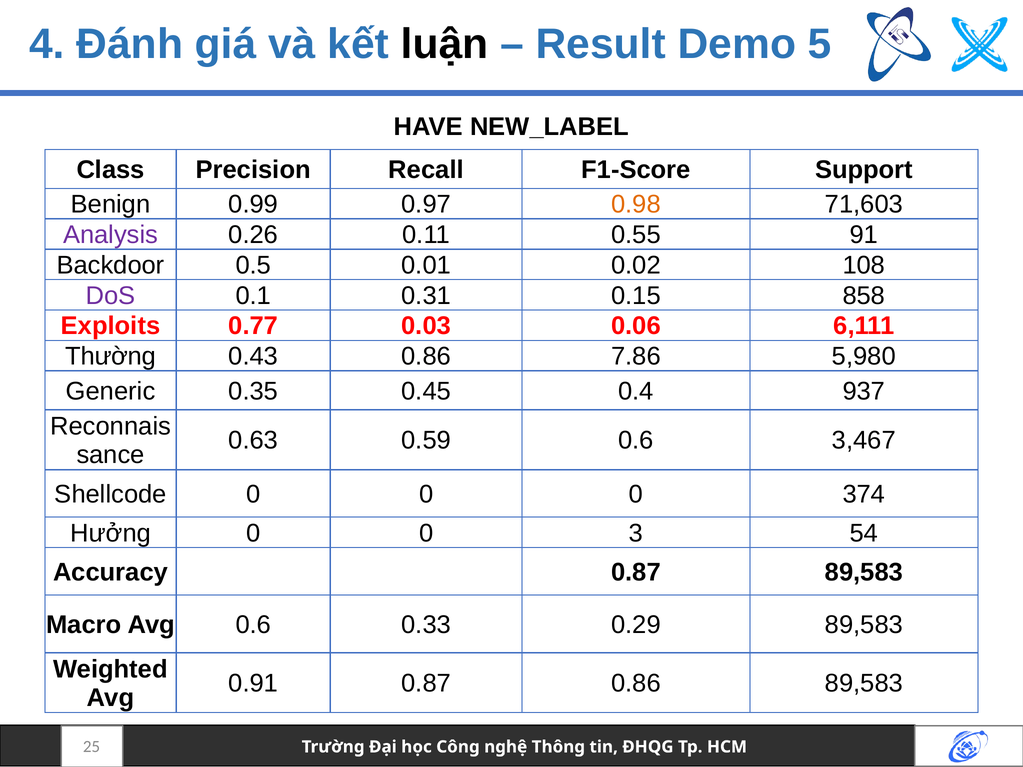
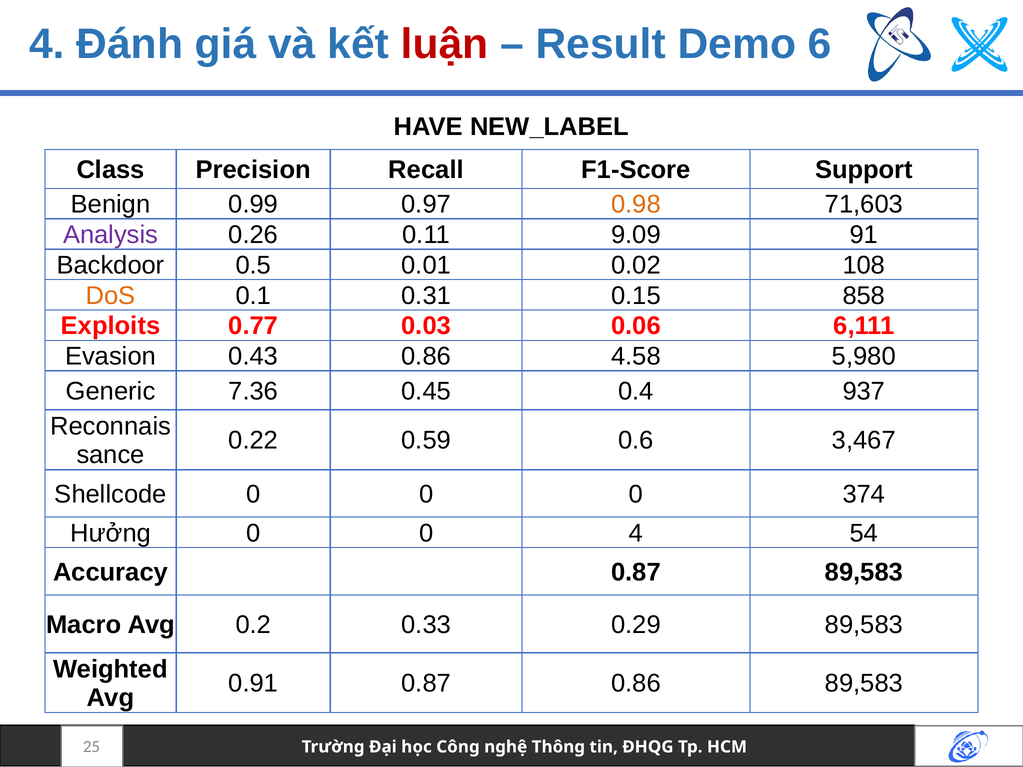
luận colour: black -> red
5: 5 -> 6
0.55: 0.55 -> 9.09
DoS colour: purple -> orange
Thường: Thường -> Evasion
7.86: 7.86 -> 4.58
0.35: 0.35 -> 7.36
0.63: 0.63 -> 0.22
0 3: 3 -> 4
Avg 0.6: 0.6 -> 0.2
